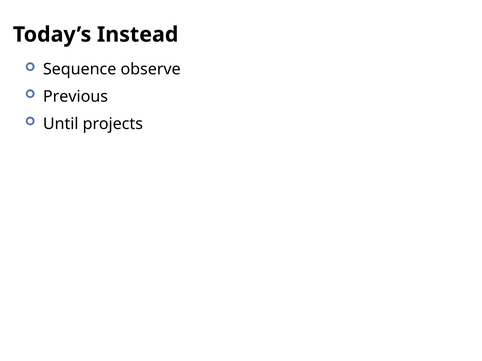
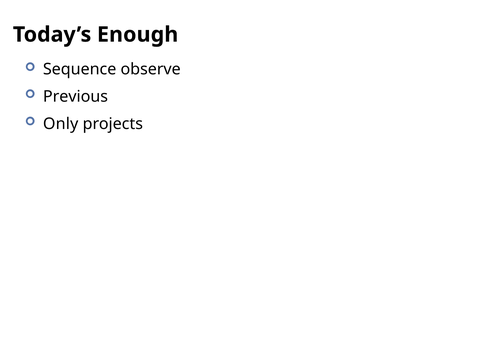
Instead: Instead -> Enough
Until: Until -> Only
